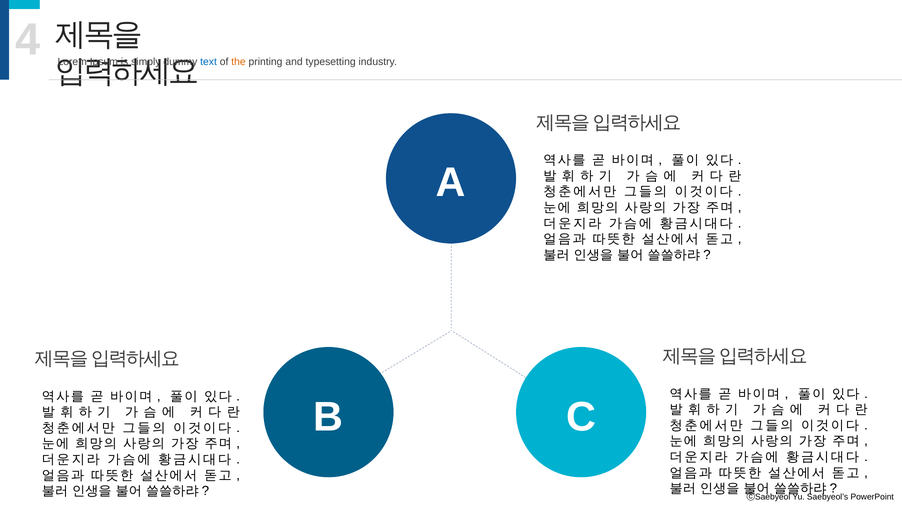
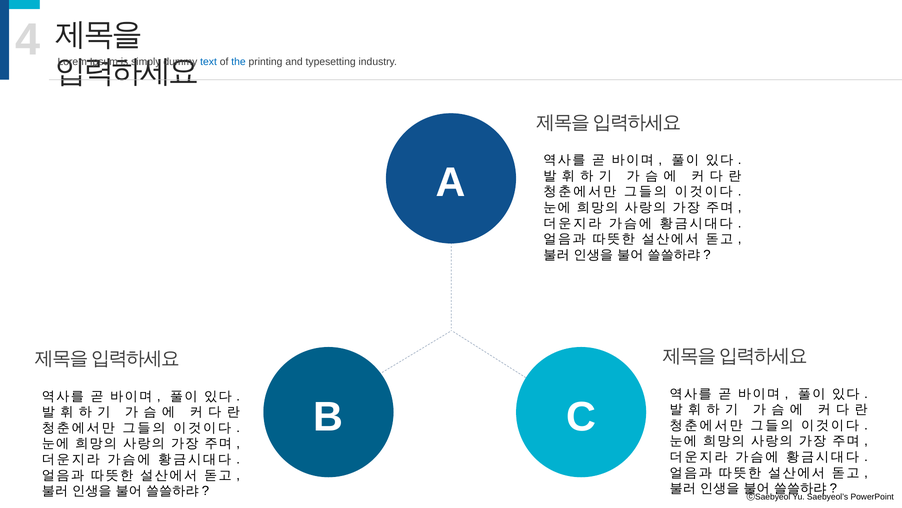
the colour: orange -> blue
